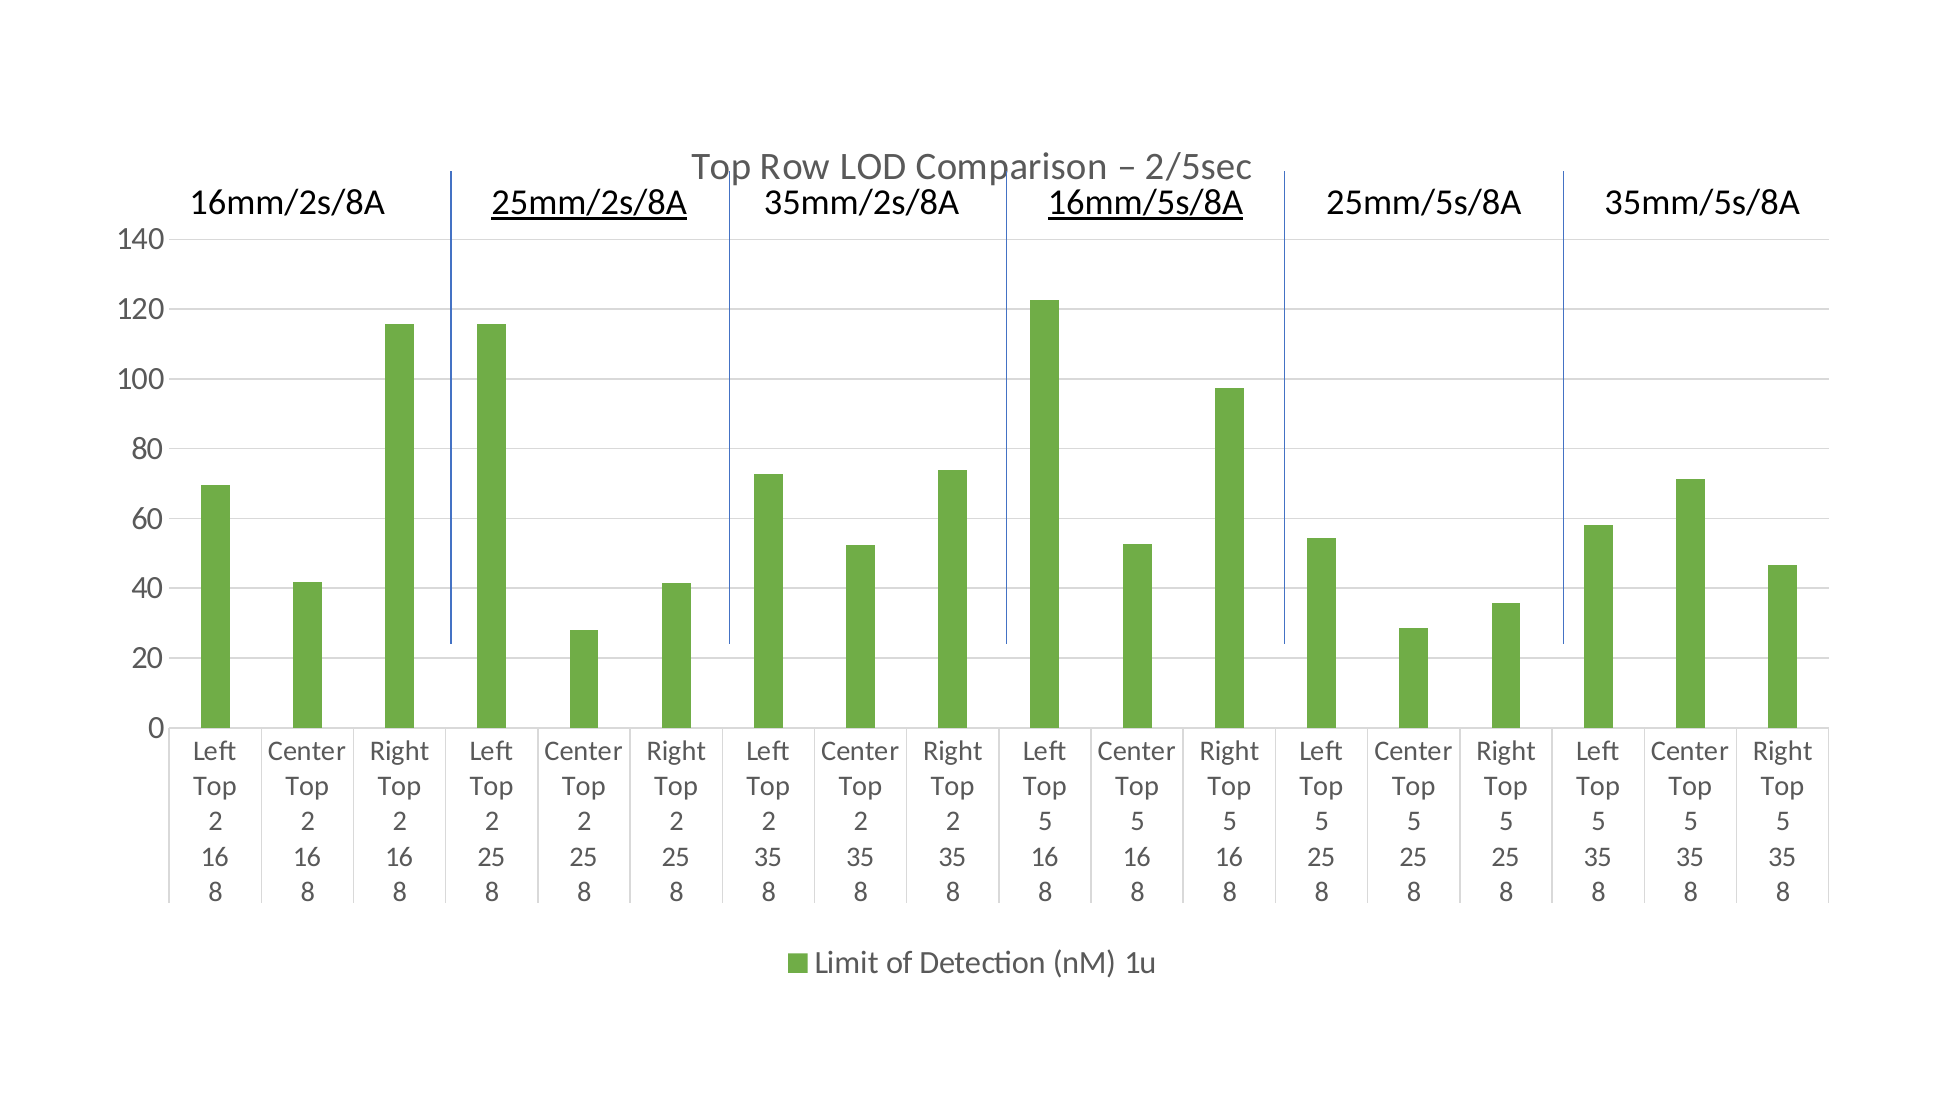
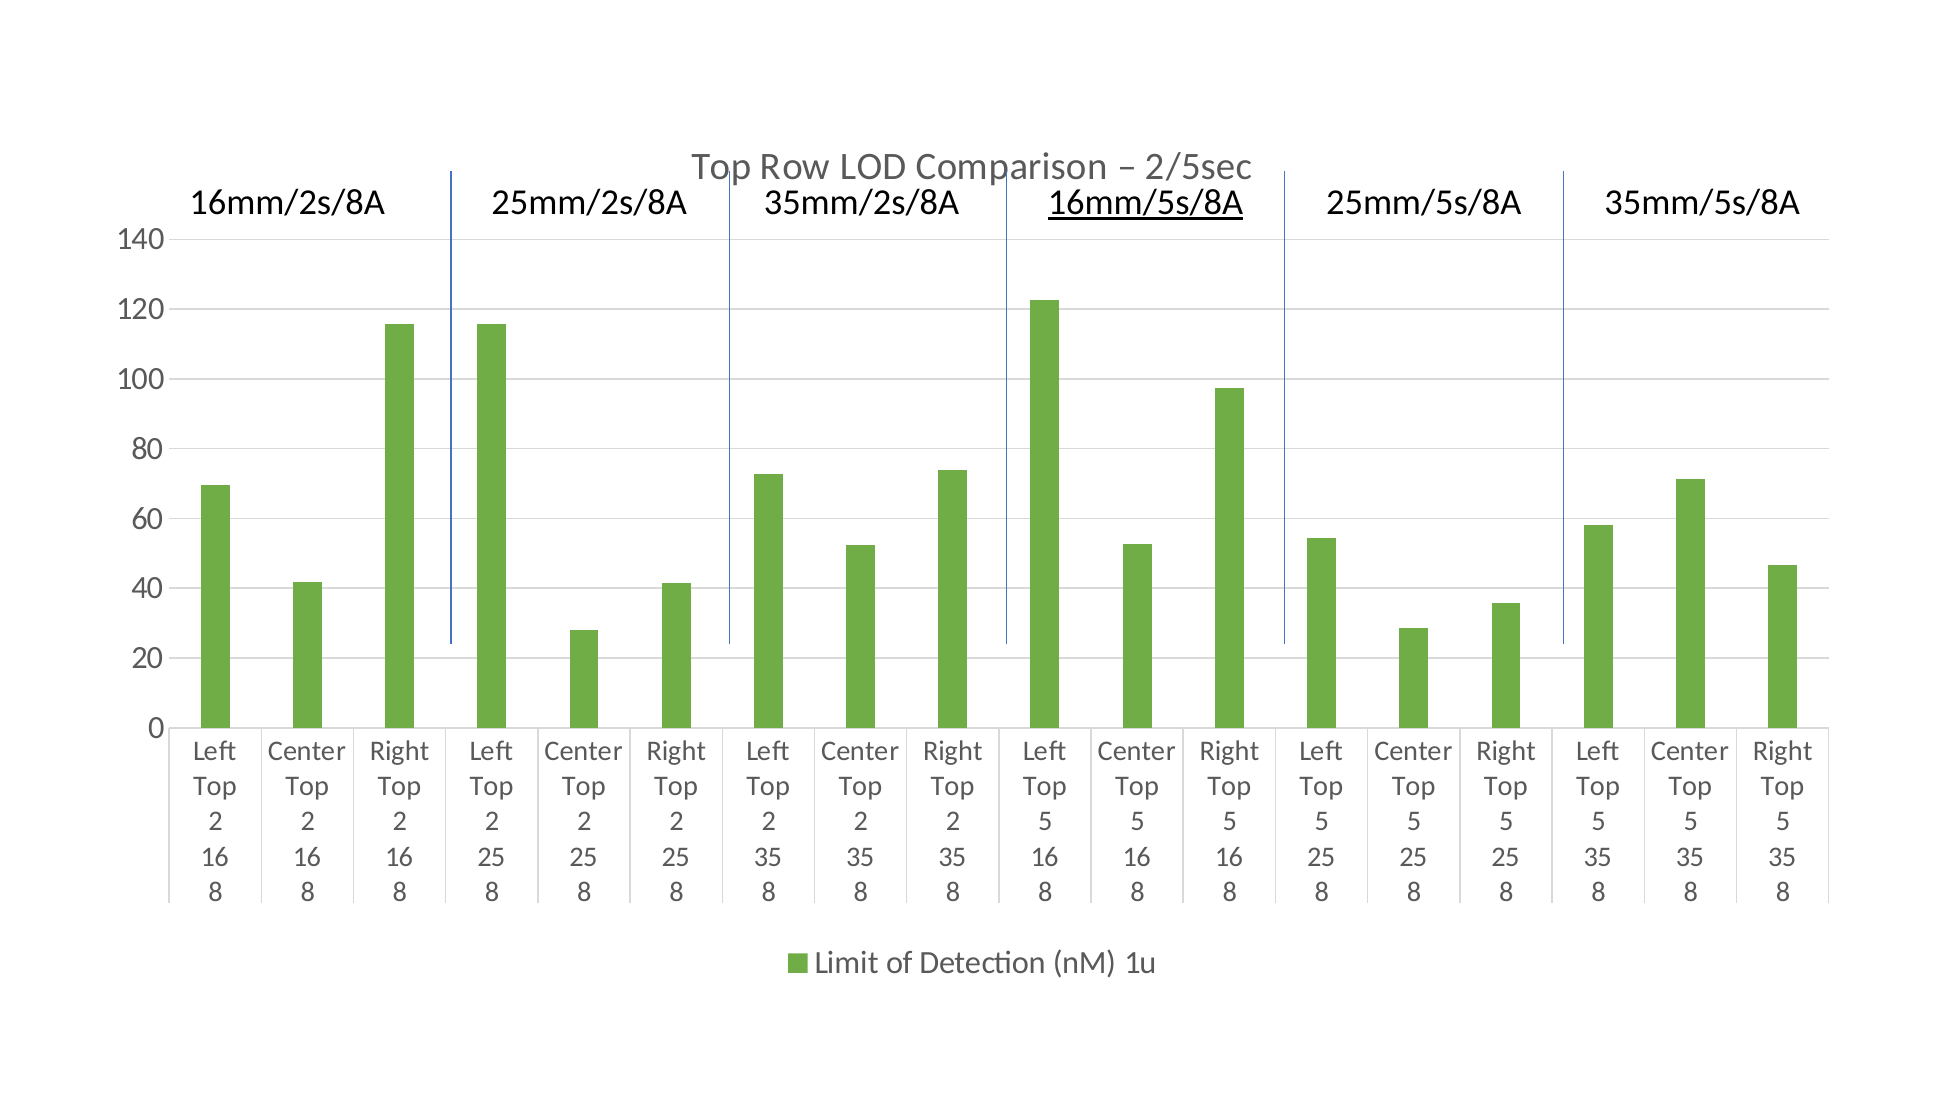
25mm/2s/8A underline: present -> none
